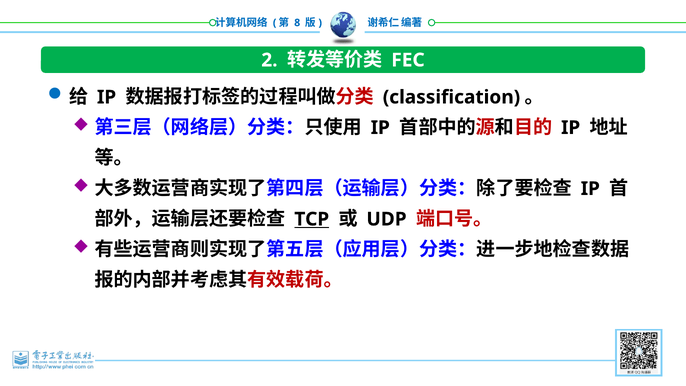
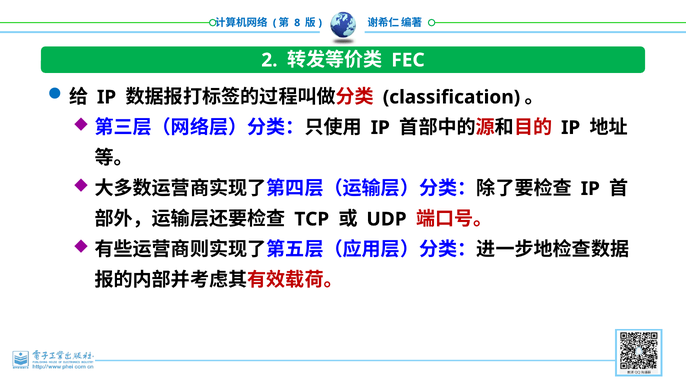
TCP underline: present -> none
